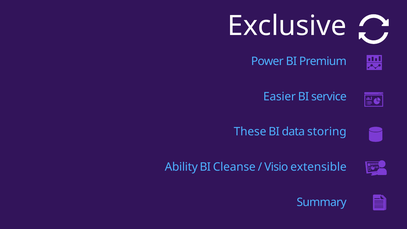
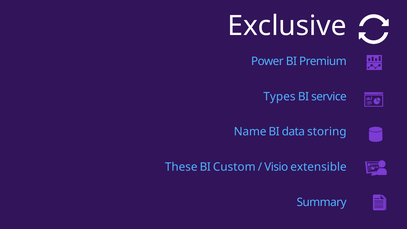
Easier: Easier -> Types
These: These -> Name
Ability: Ability -> These
Cleanse: Cleanse -> Custom
